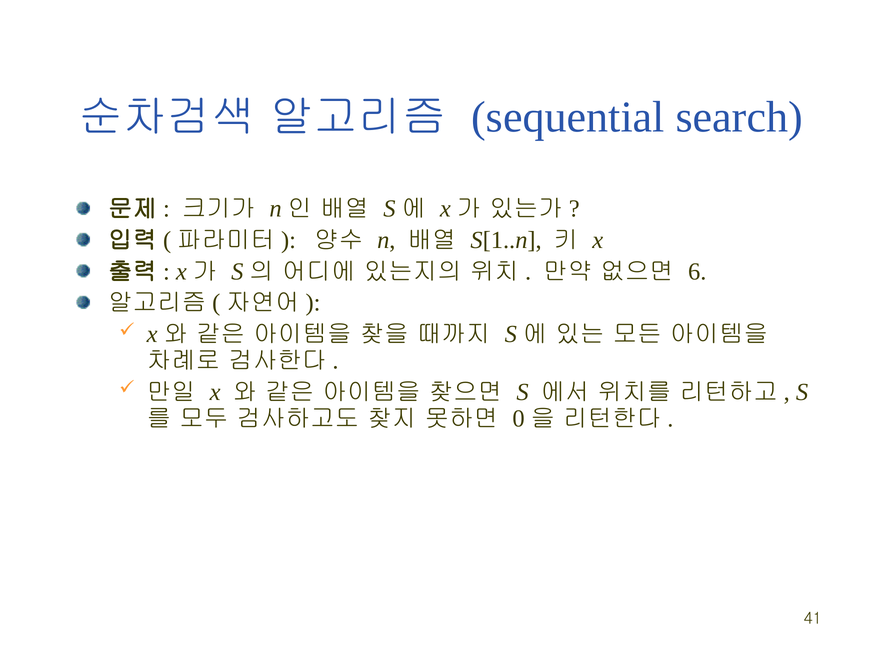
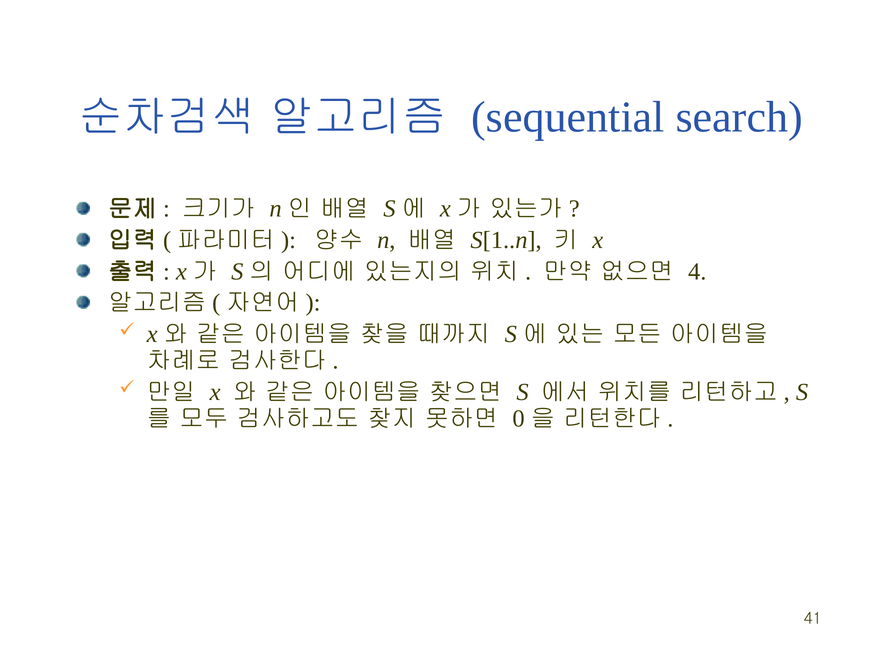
6: 6 -> 4
